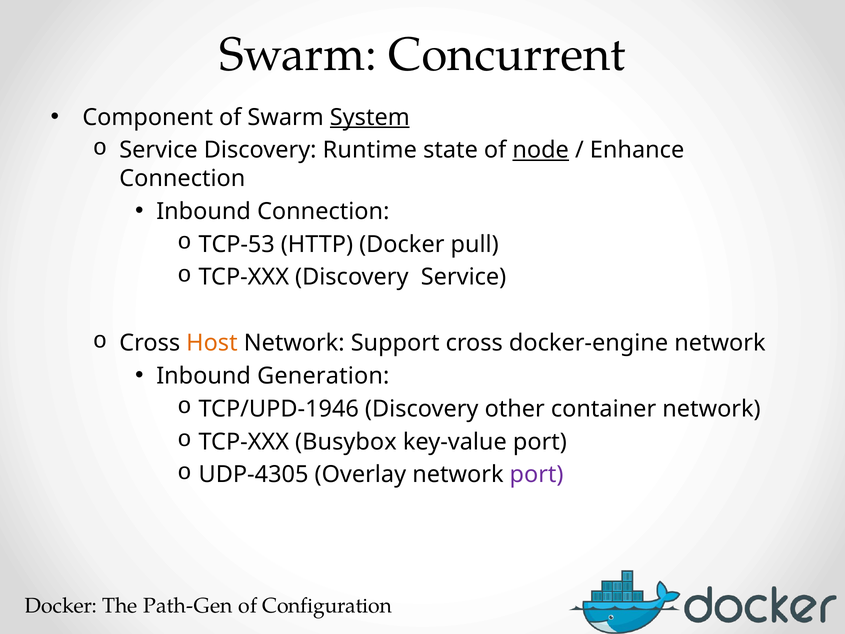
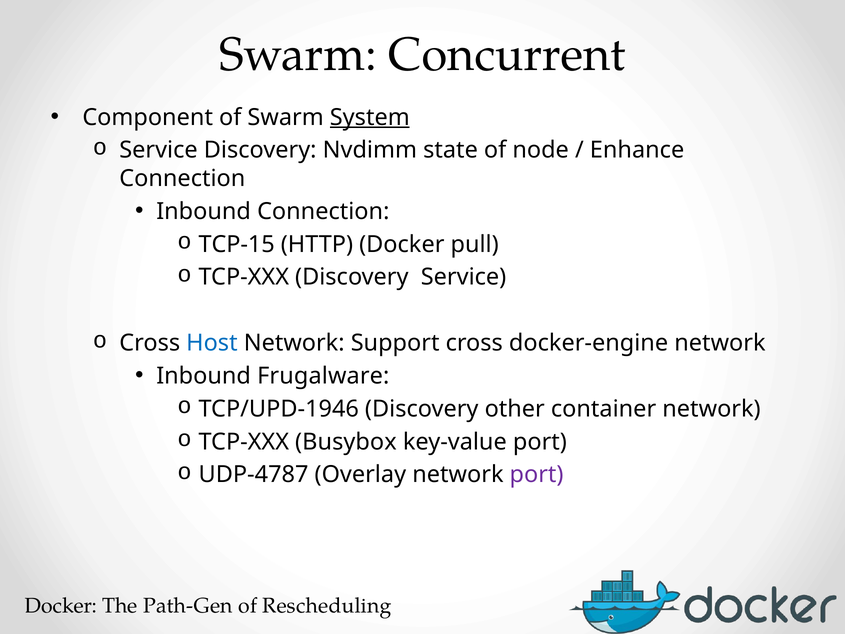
Runtime: Runtime -> Nvdimm
node underline: present -> none
TCP-53: TCP-53 -> TCP-15
Host colour: orange -> blue
Generation: Generation -> Frugalware
UDP-4305: UDP-4305 -> UDP-4787
Configuration: Configuration -> Rescheduling
